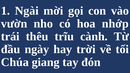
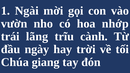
thêu: thêu -> lãng
